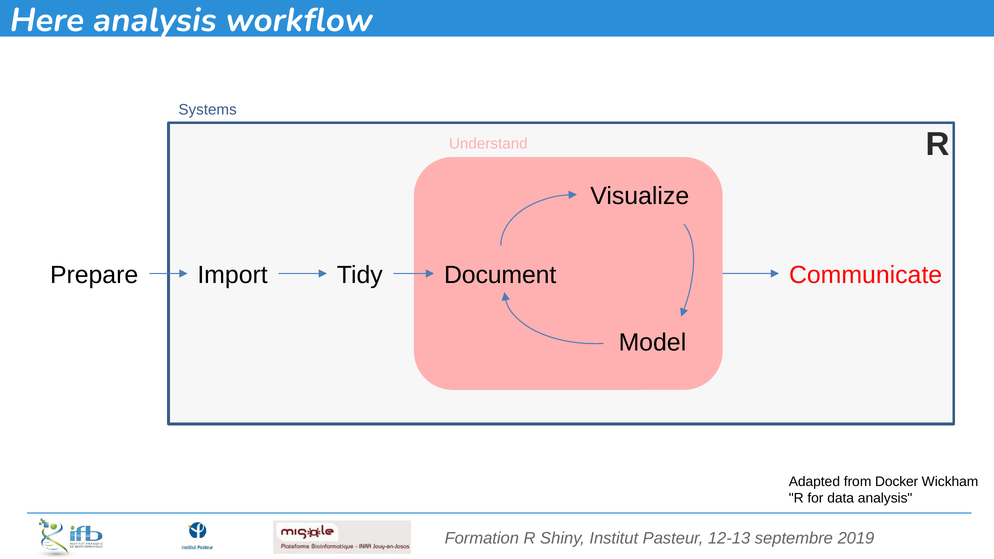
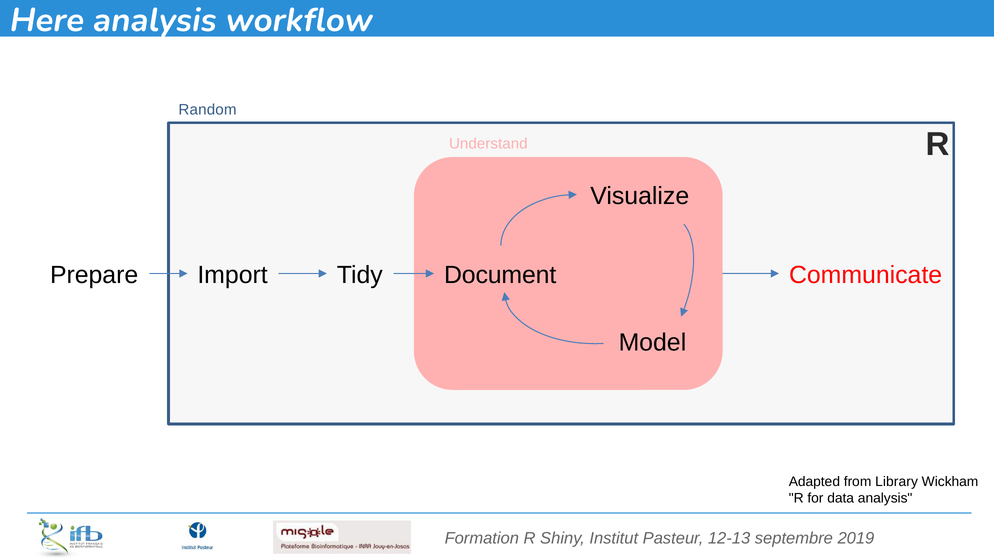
Systems: Systems -> Random
Docker: Docker -> Library
